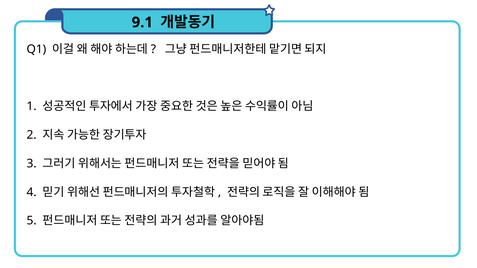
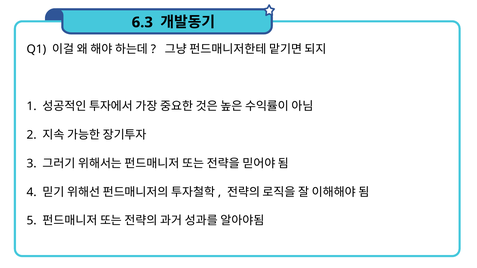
9.1: 9.1 -> 6.3
